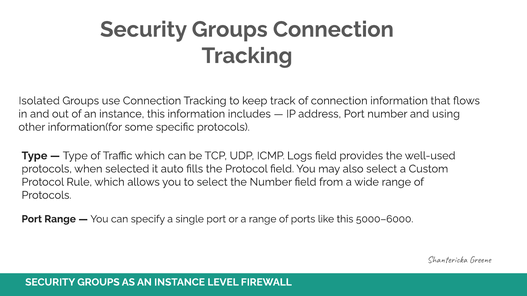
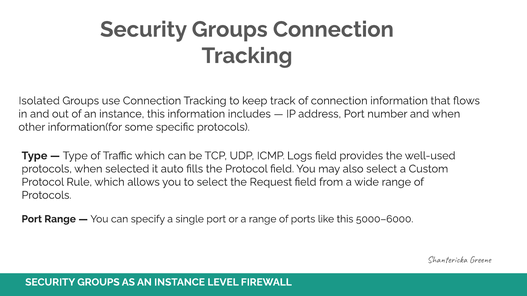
and using: using -> when
the Number: Number -> Request
